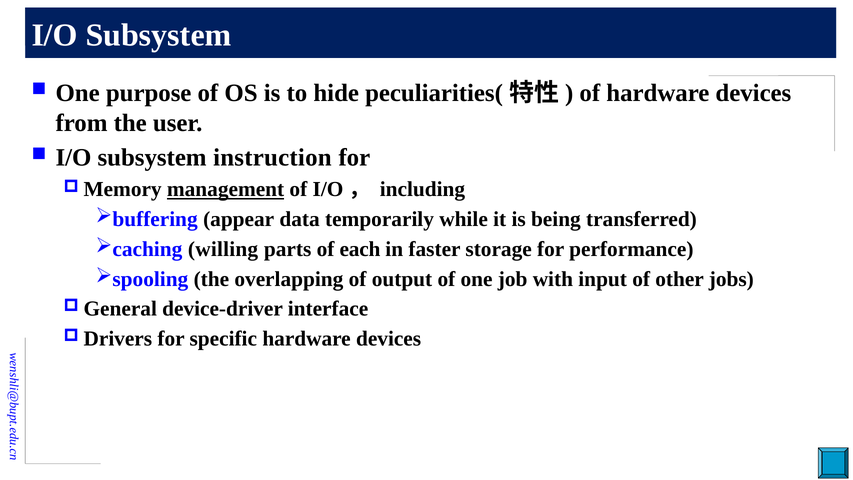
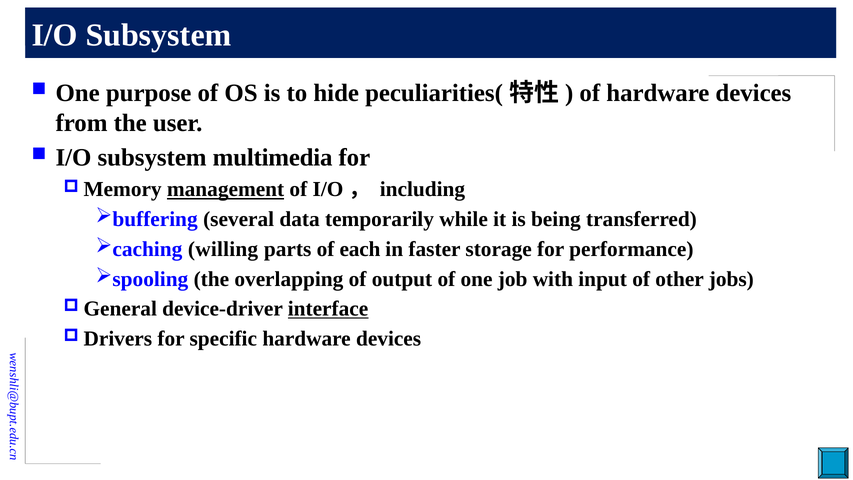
instruction: instruction -> multimedia
appear: appear -> several
interface underline: none -> present
